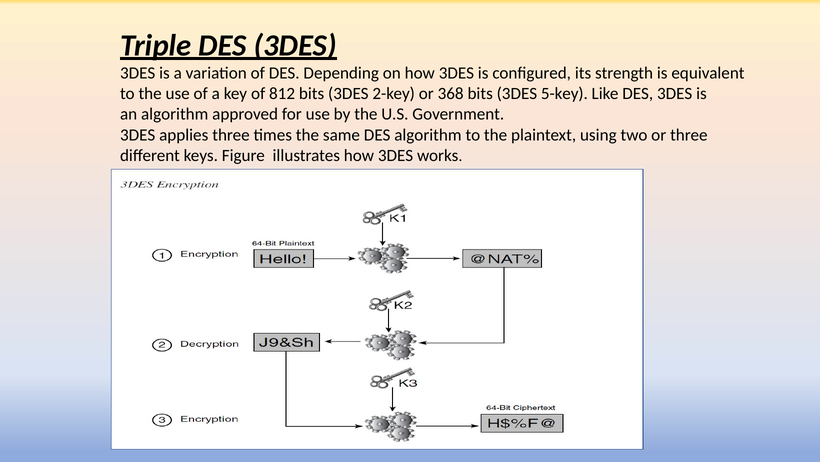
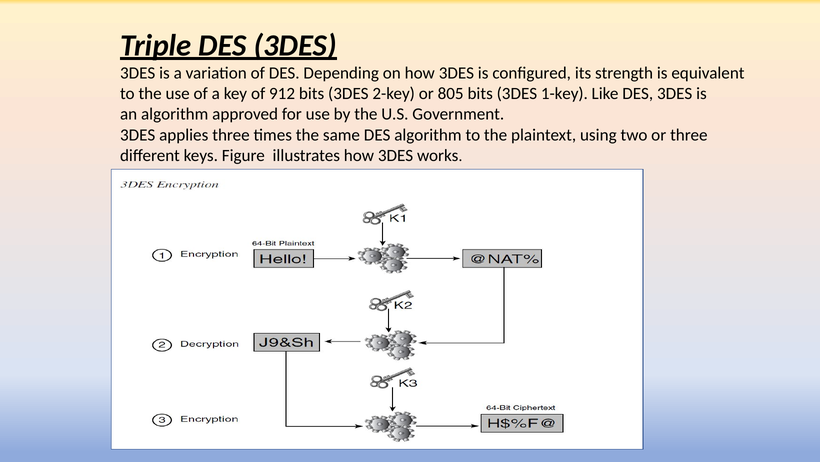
812: 812 -> 912
368: 368 -> 805
5-key: 5-key -> 1-key
